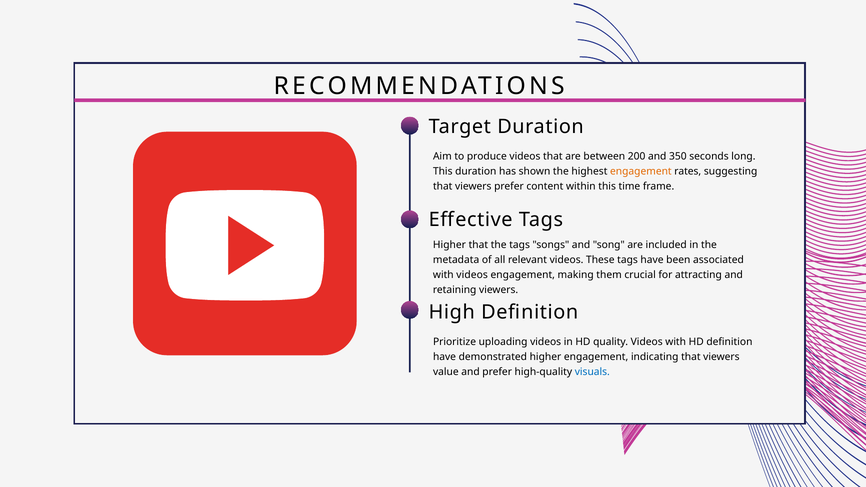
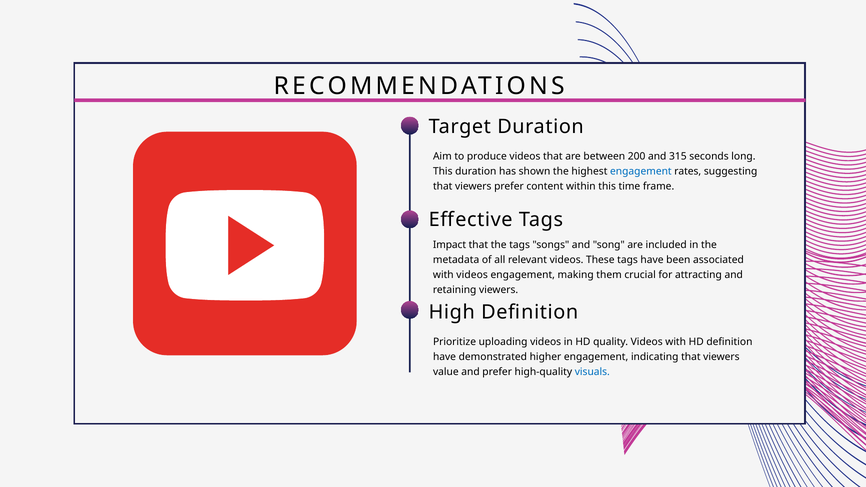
350: 350 -> 315
engagement at (641, 172) colour: orange -> blue
Higher at (449, 245): Higher -> Impact
